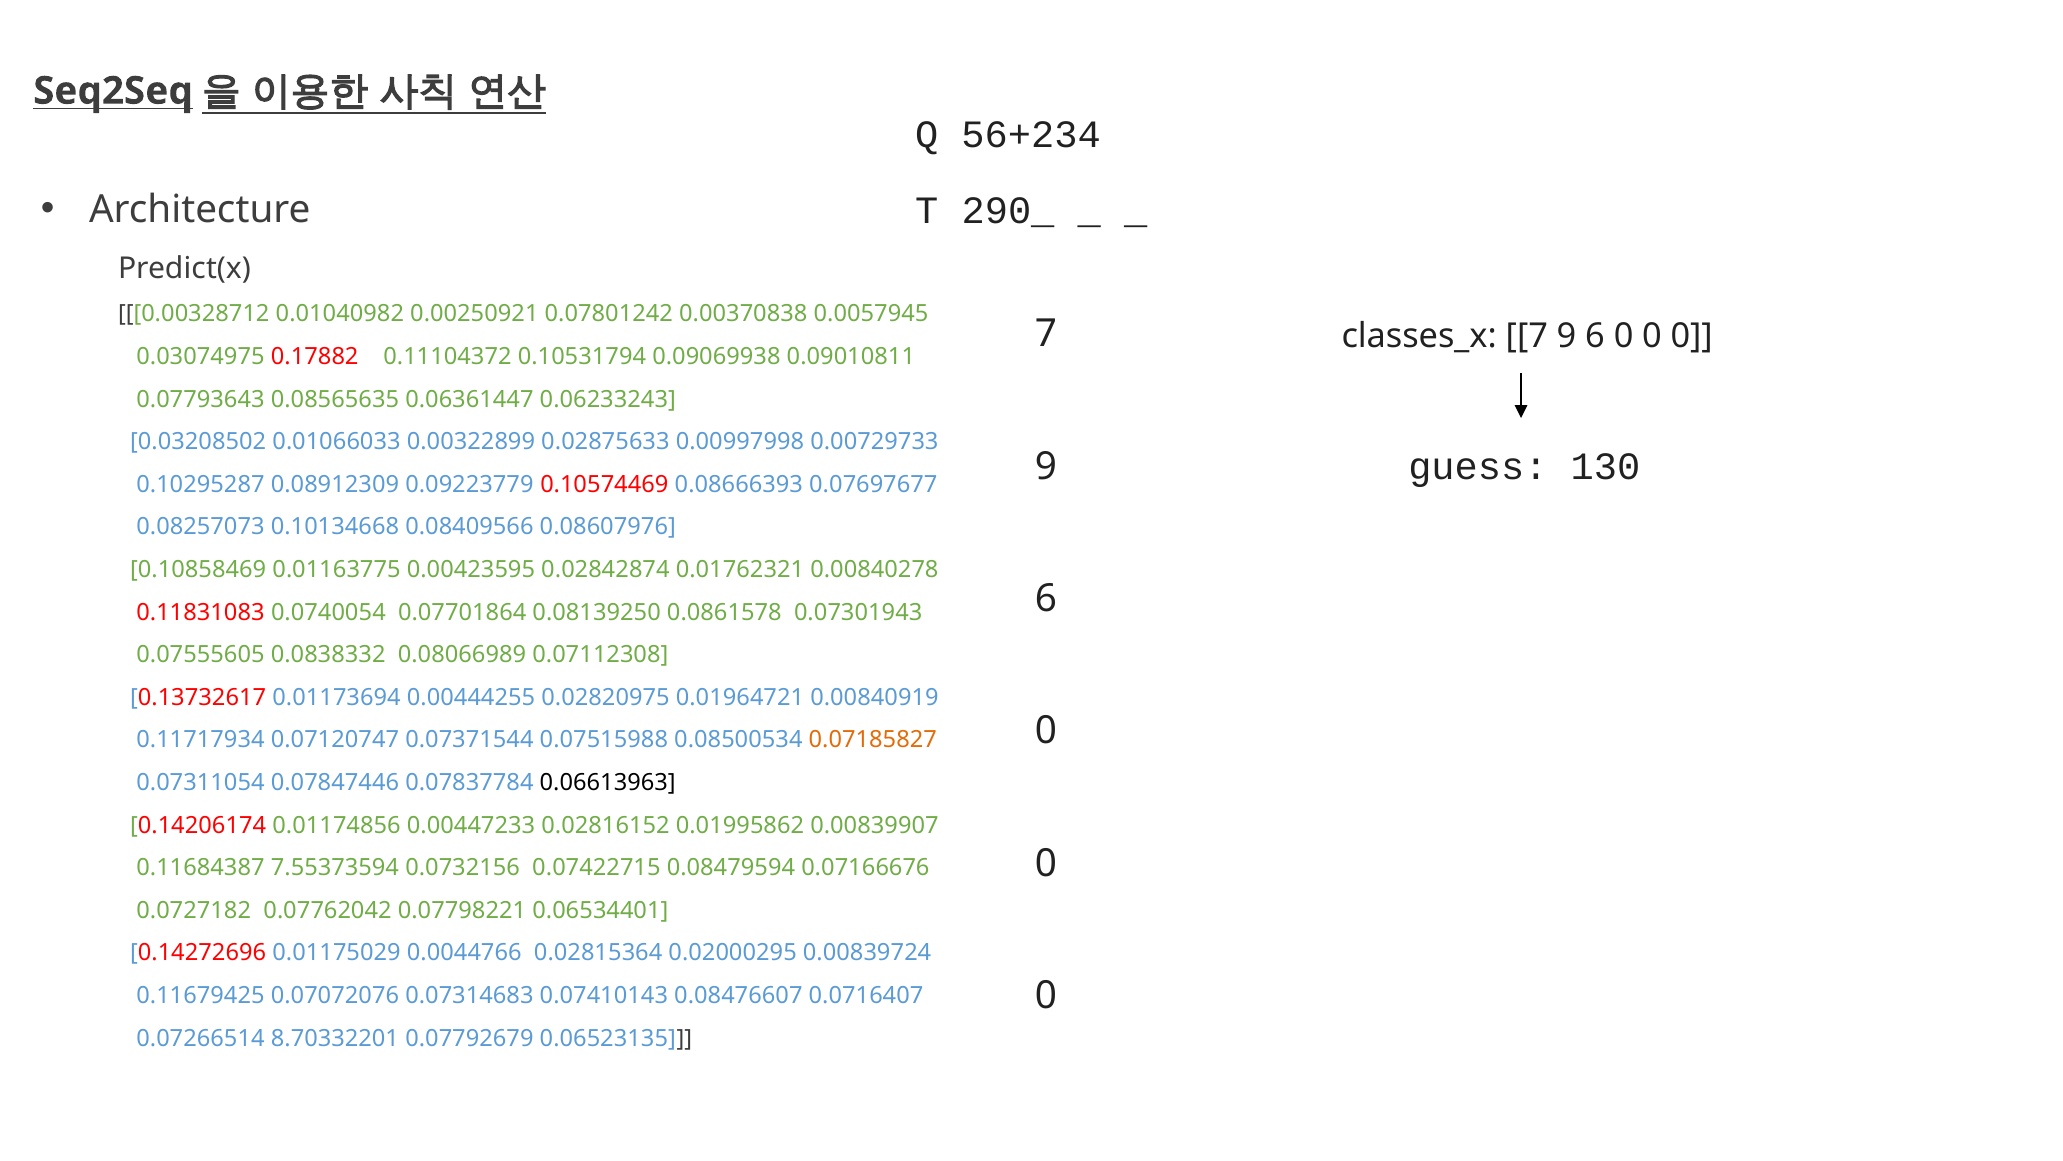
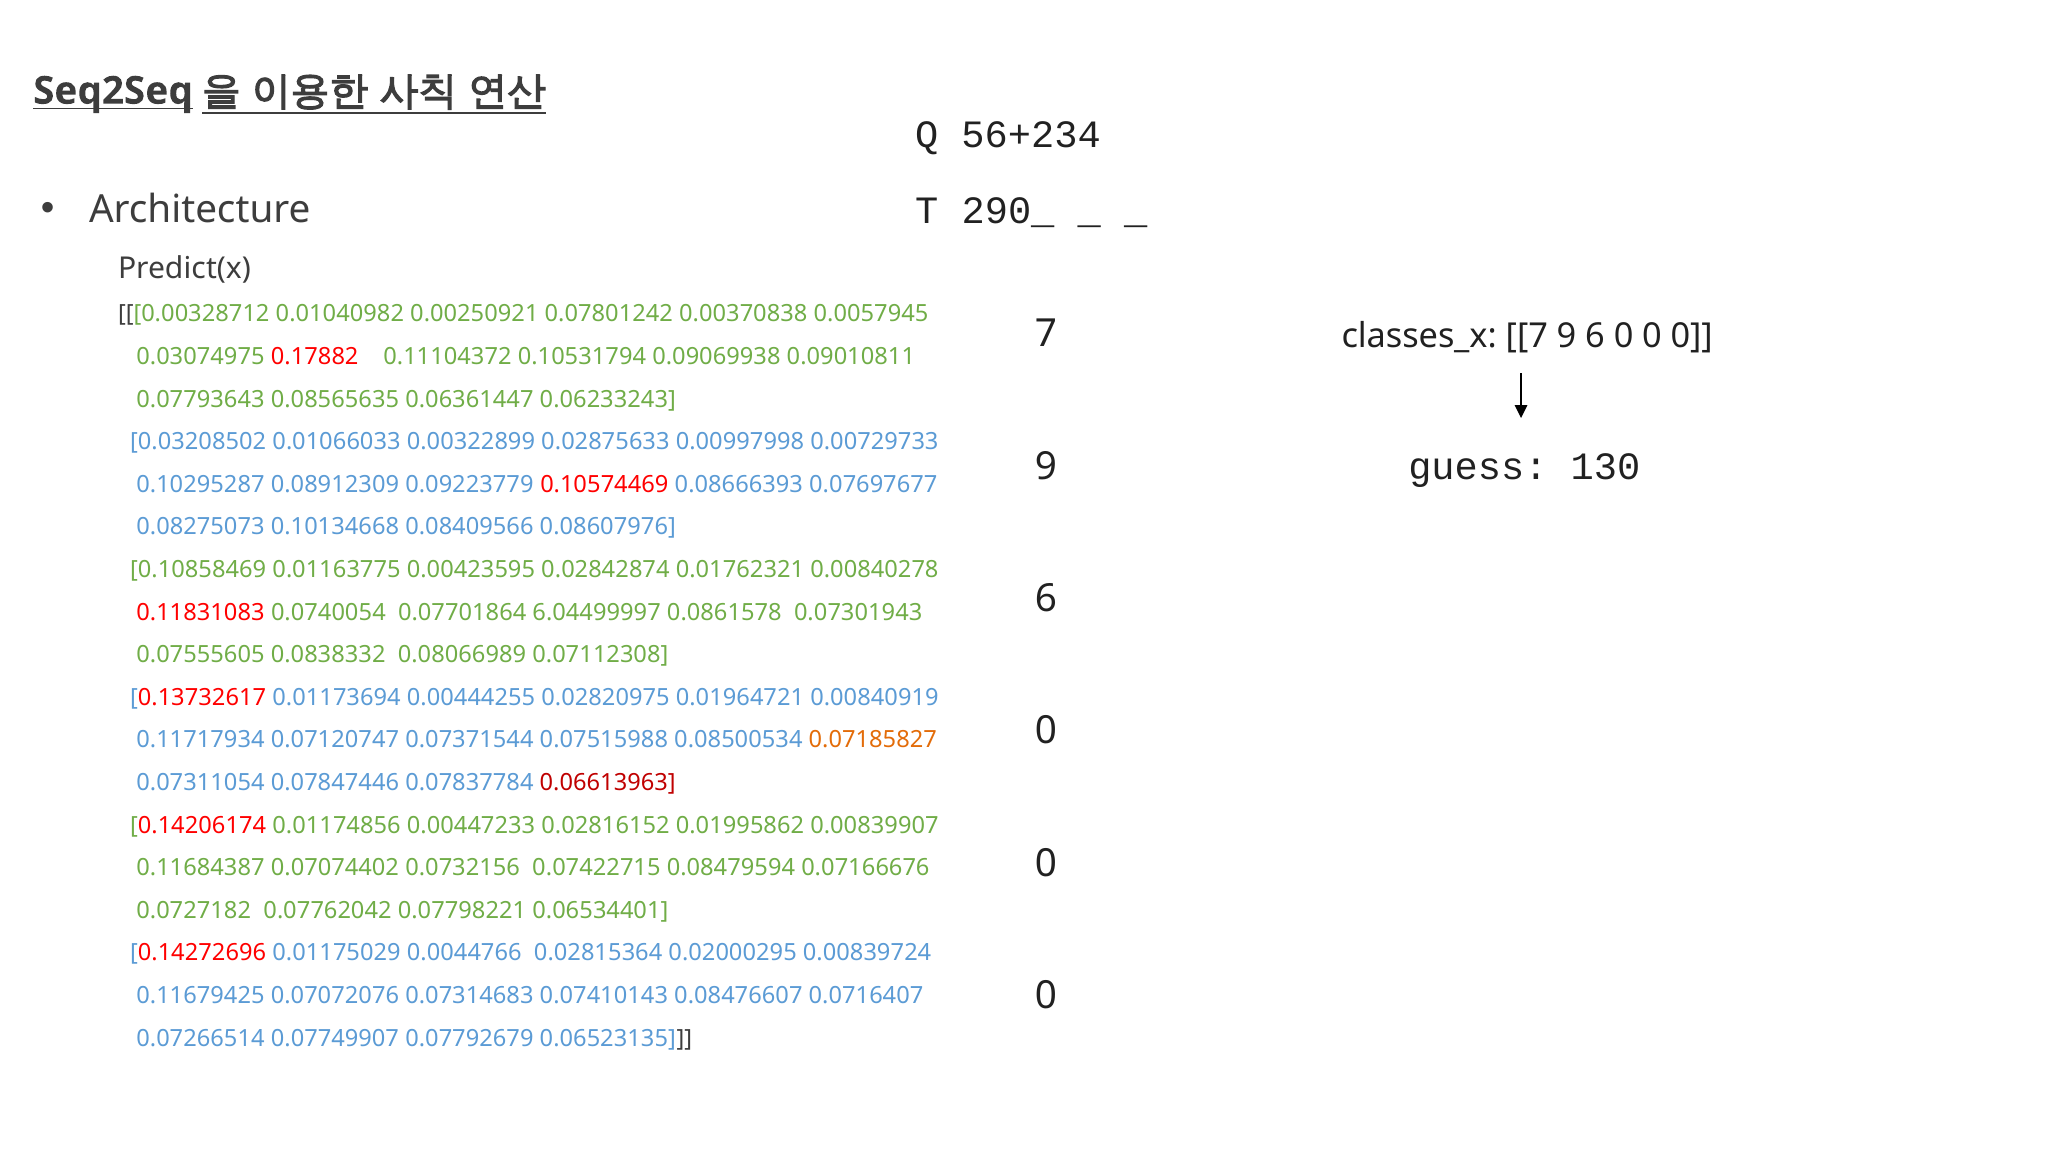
0.08257073: 0.08257073 -> 0.08275073
0.08139250: 0.08139250 -> 6.04499997
0.06613963 colour: black -> red
7.55373594: 7.55373594 -> 0.07074402
8.70332201: 8.70332201 -> 0.07749907
